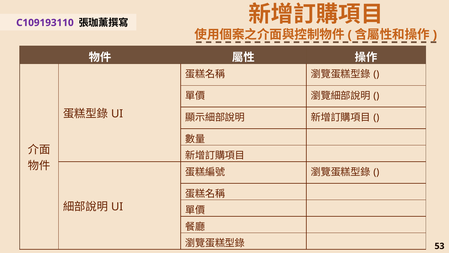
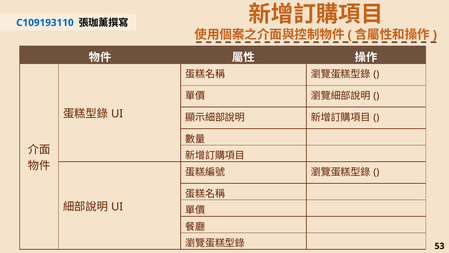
C109193110 colour: purple -> blue
